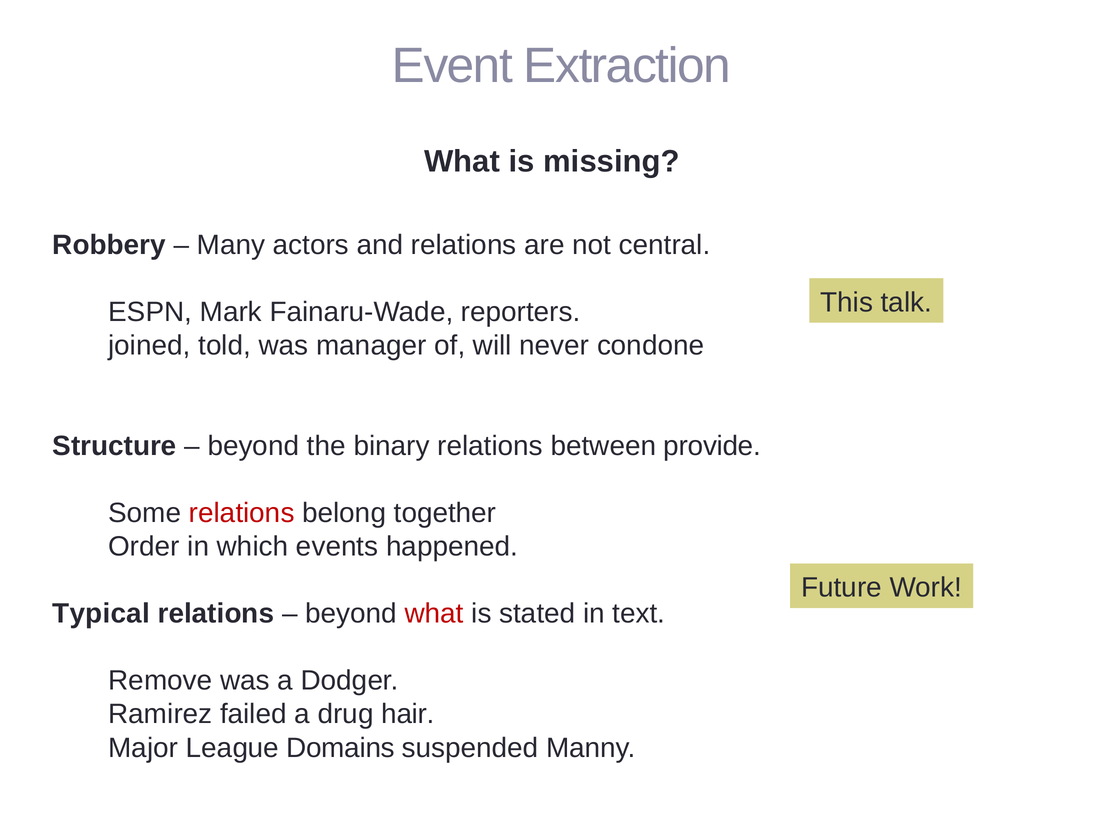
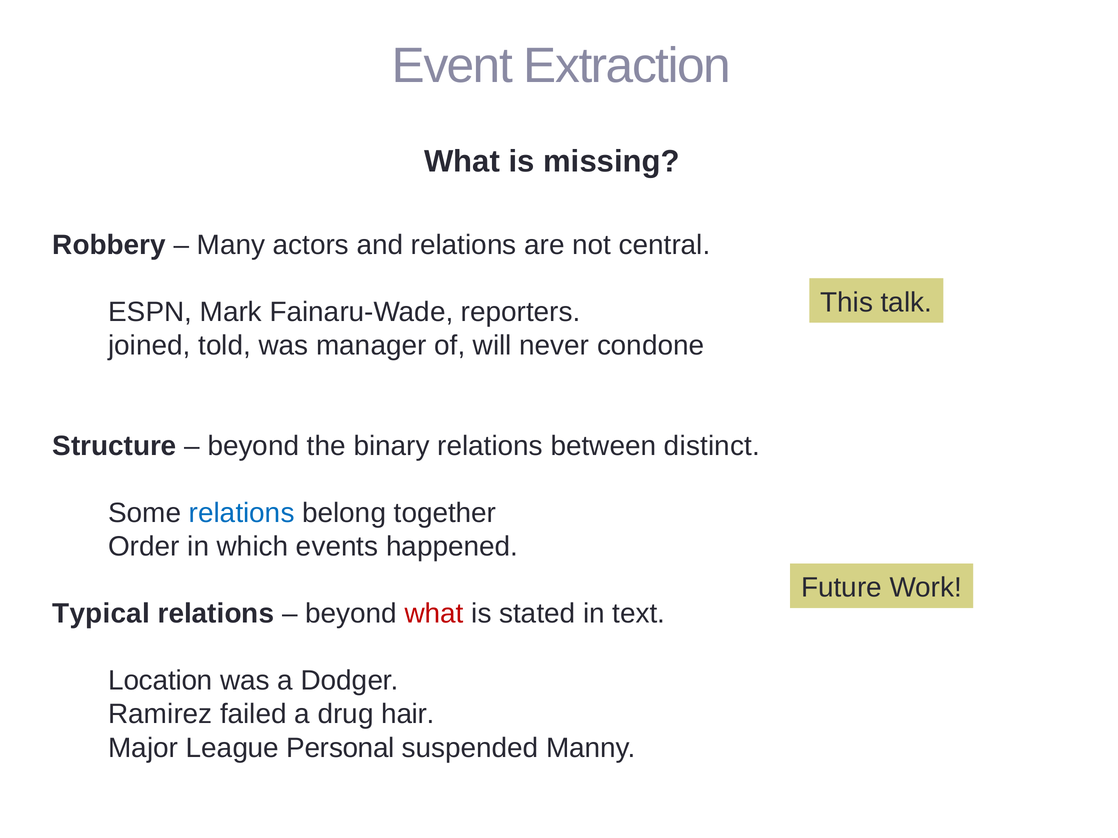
provide: provide -> distinct
relations at (242, 513) colour: red -> blue
Remove: Remove -> Location
Domains: Domains -> Personal
